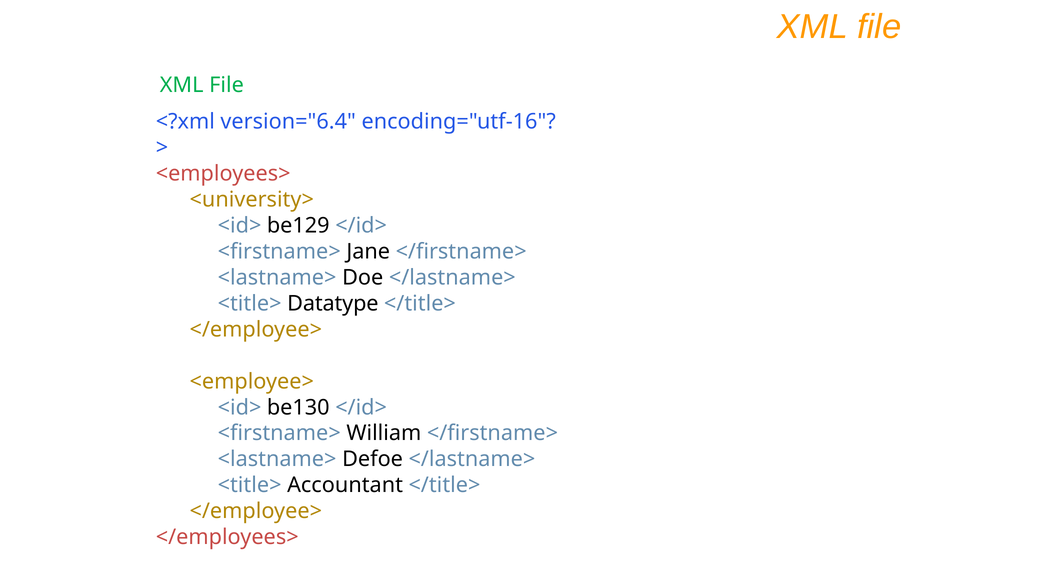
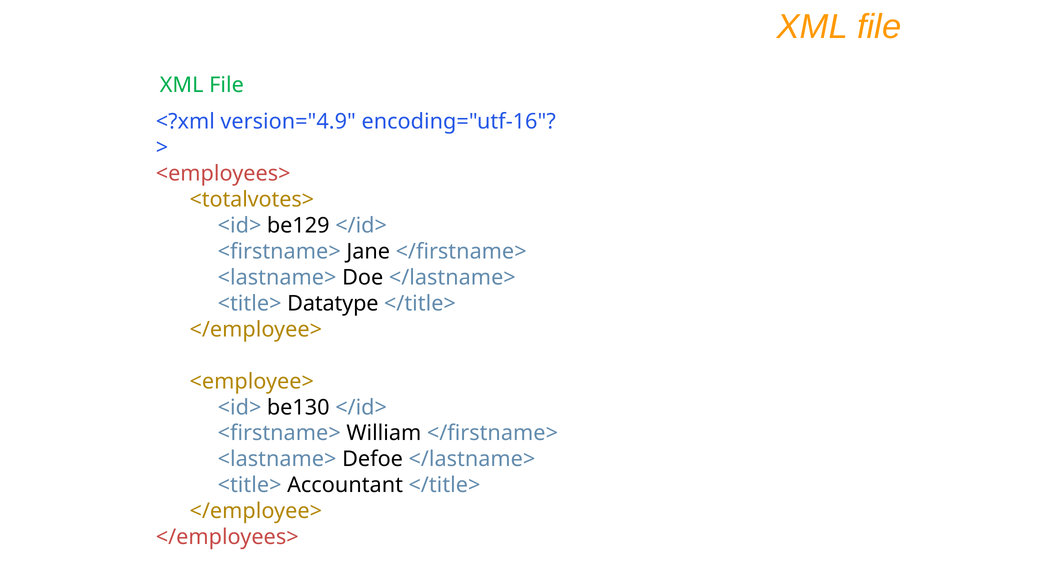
version="6.4: version="6.4 -> version="4.9
<university>: <university> -> <totalvotes>
